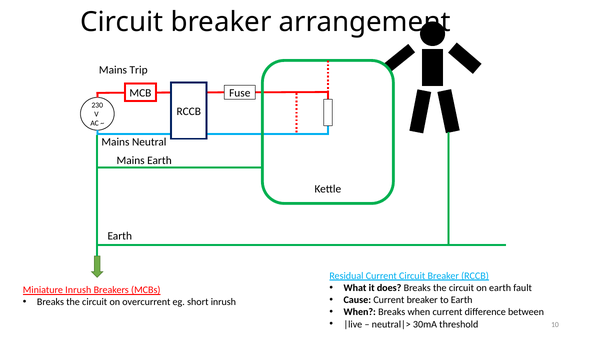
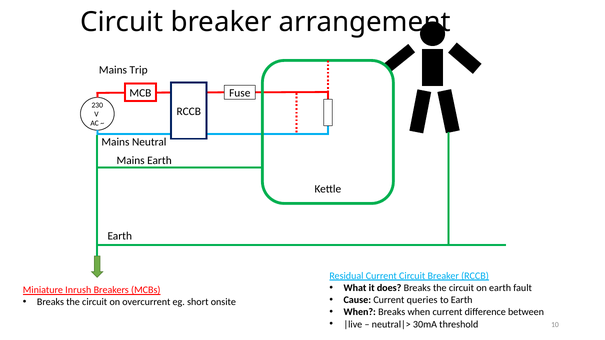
Current breaker: breaker -> queries
short inrush: inrush -> onsite
